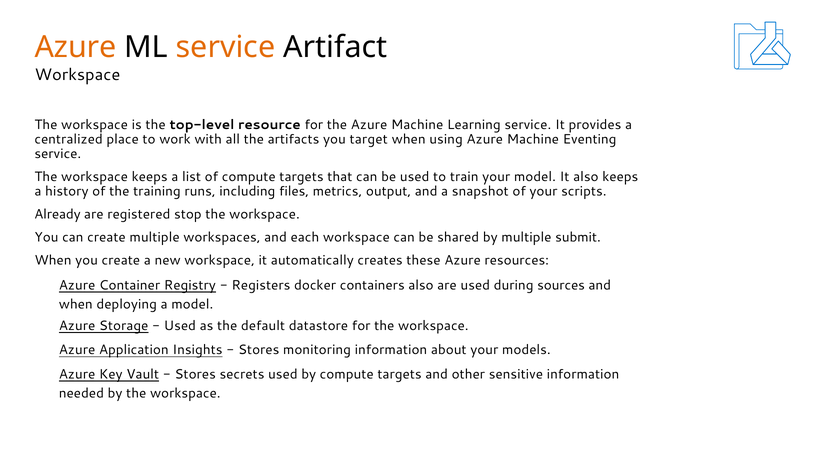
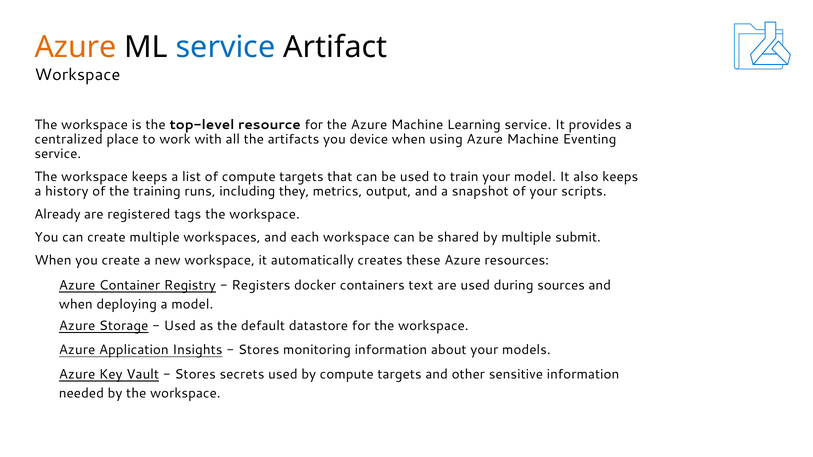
service at (226, 47) colour: orange -> blue
target: target -> device
files: files -> they
stop: stop -> tags
containers also: also -> text
